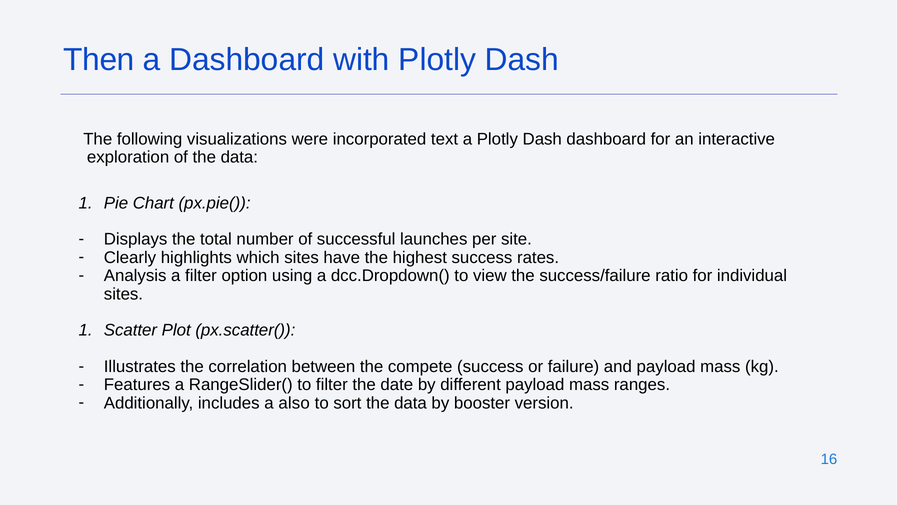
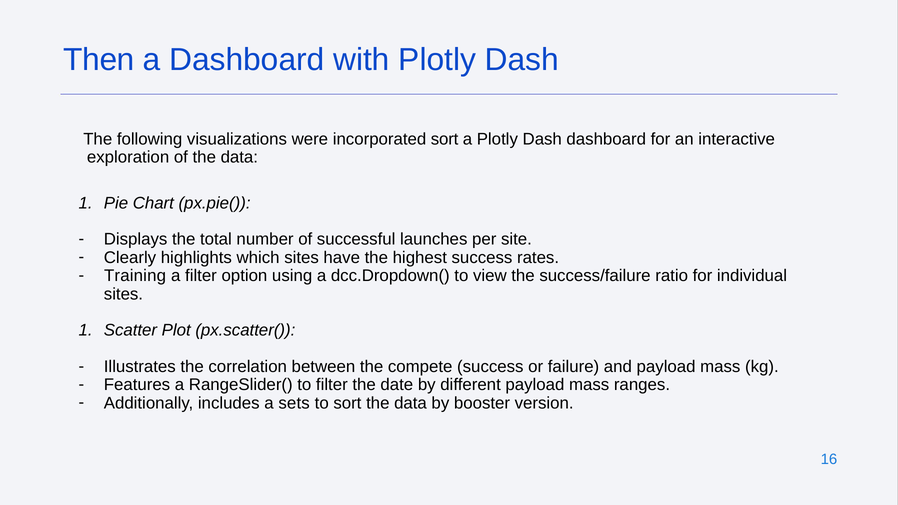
incorporated text: text -> sort
Analysis: Analysis -> Training
also: also -> sets
